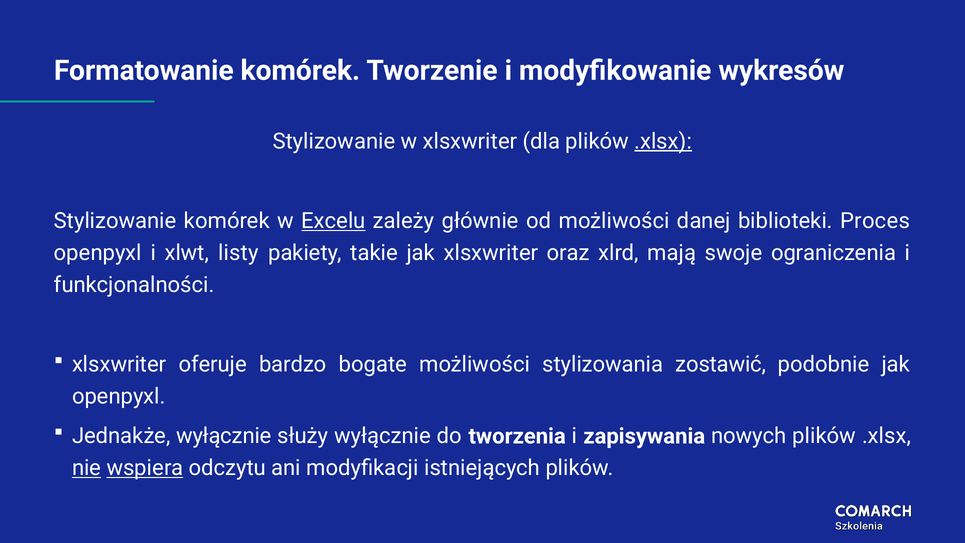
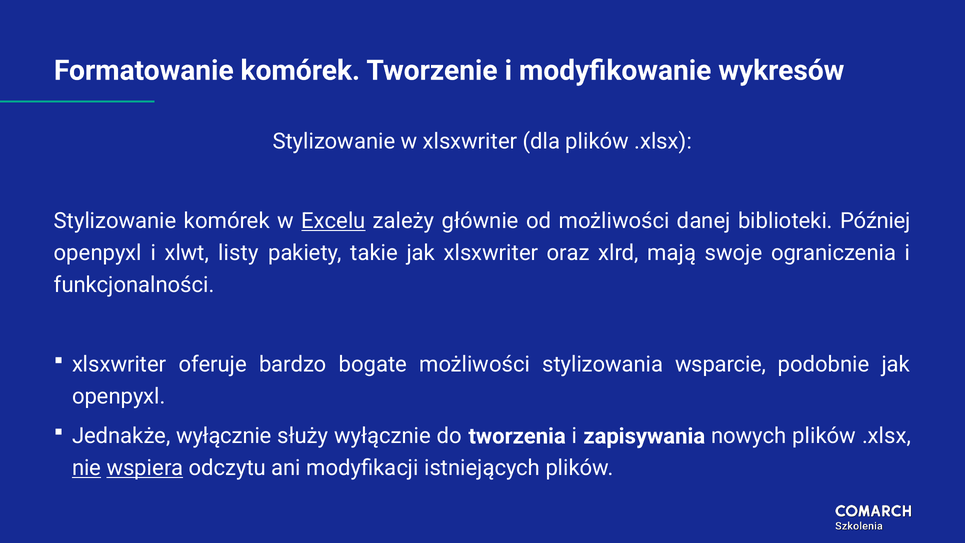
.xlsx at (663, 141) underline: present -> none
Proces: Proces -> Później
zostawić: zostawić -> wsparcie
